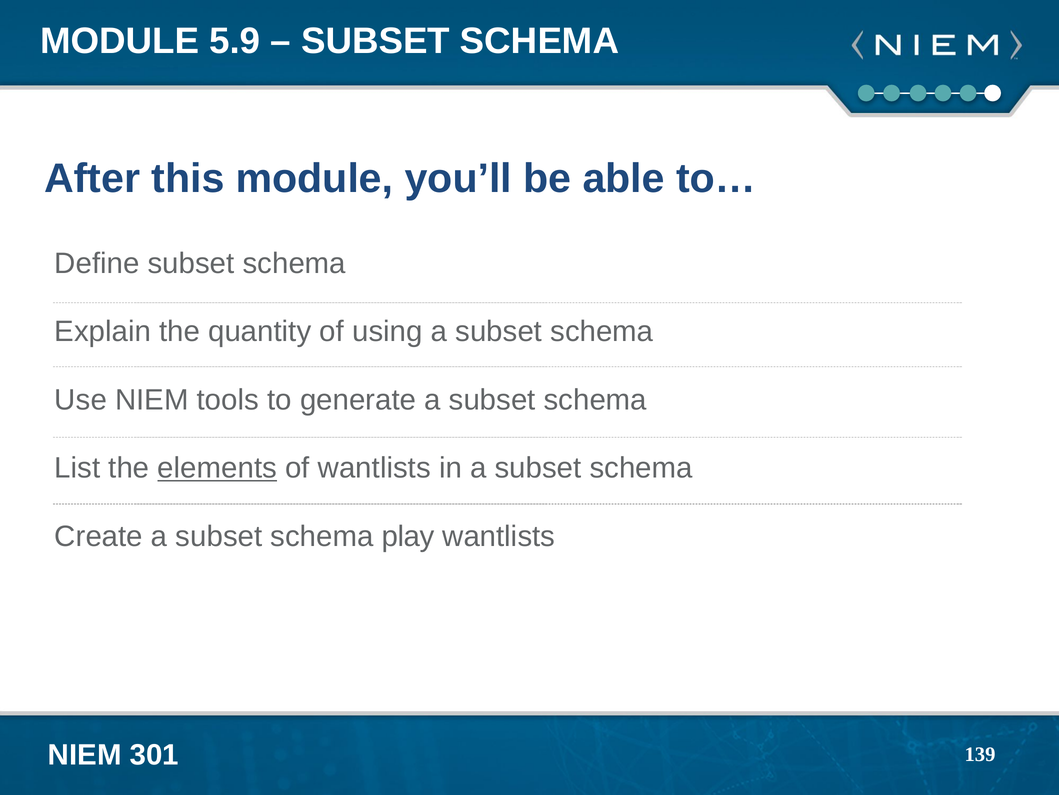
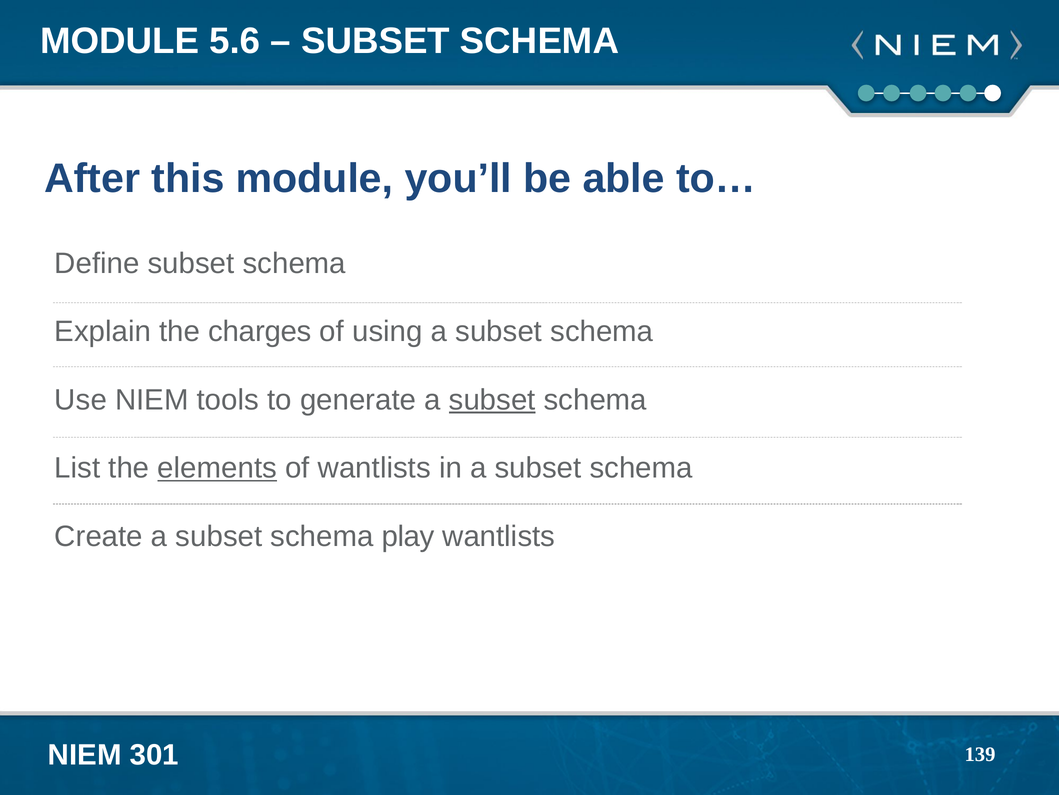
5.9: 5.9 -> 5.6
quantity: quantity -> charges
subset at (492, 400) underline: none -> present
